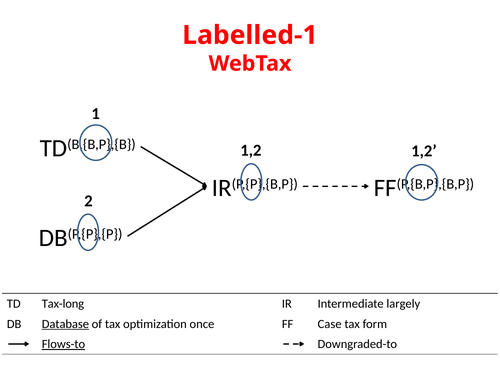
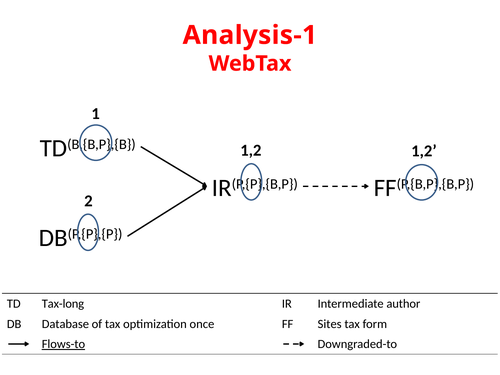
Labelled-1: Labelled-1 -> Analysis-1
largely: largely -> author
Database underline: present -> none
Case: Case -> Sites
